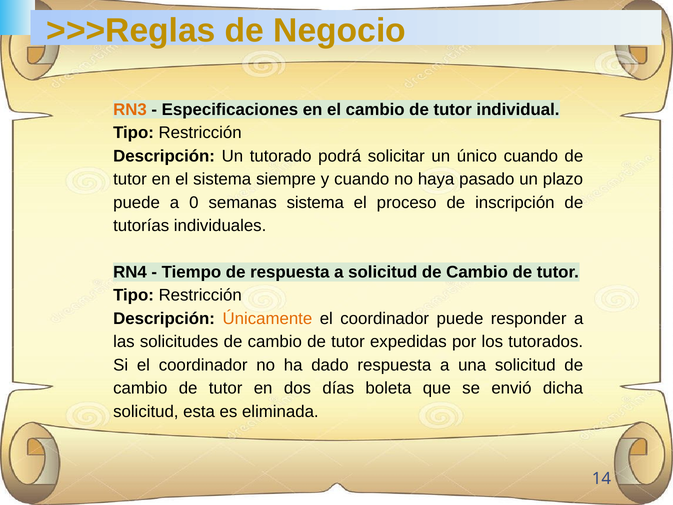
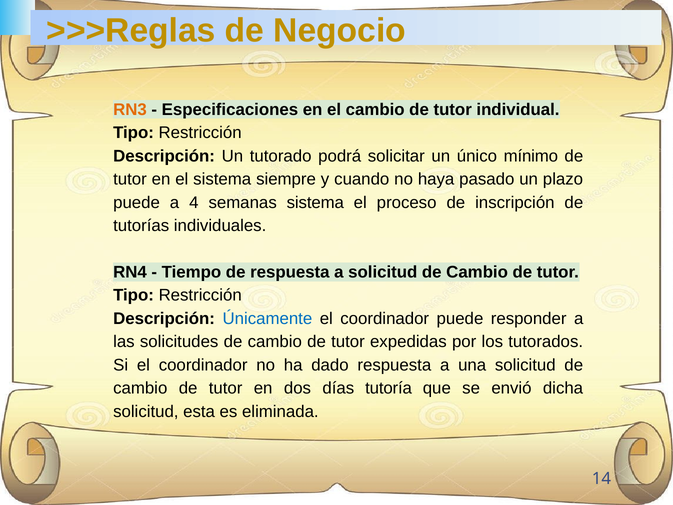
único cuando: cuando -> mínimo
0: 0 -> 4
Únicamente colour: orange -> blue
boleta: boleta -> tutoría
